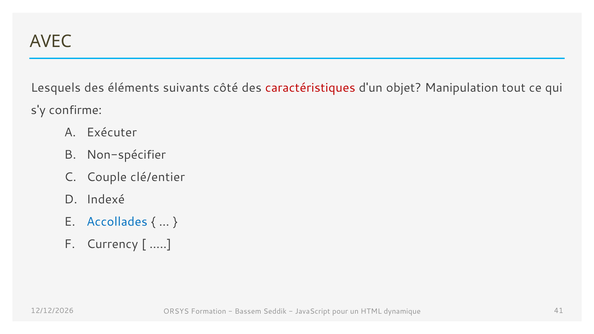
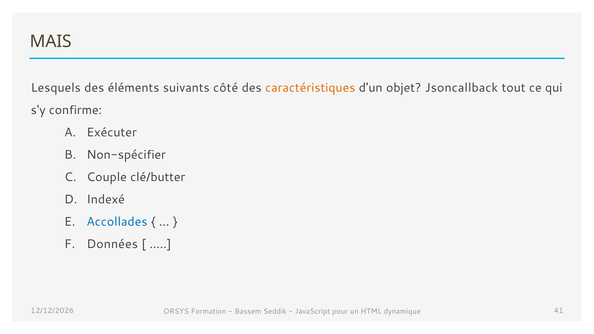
AVEC: AVEC -> MAIS
caractéristiques colour: red -> orange
Manipulation: Manipulation -> Jsoncallback
clé/entier: clé/entier -> clé/butter
Currency: Currency -> Données
